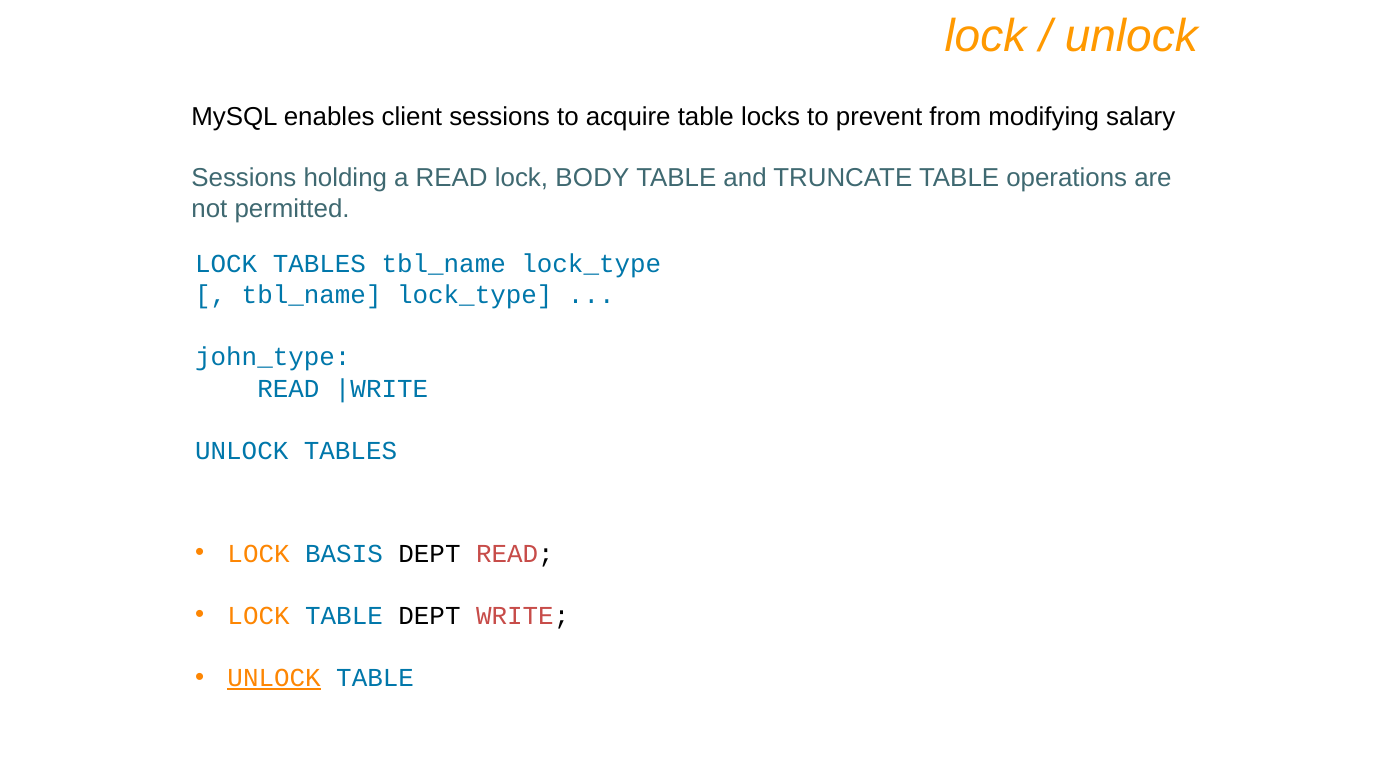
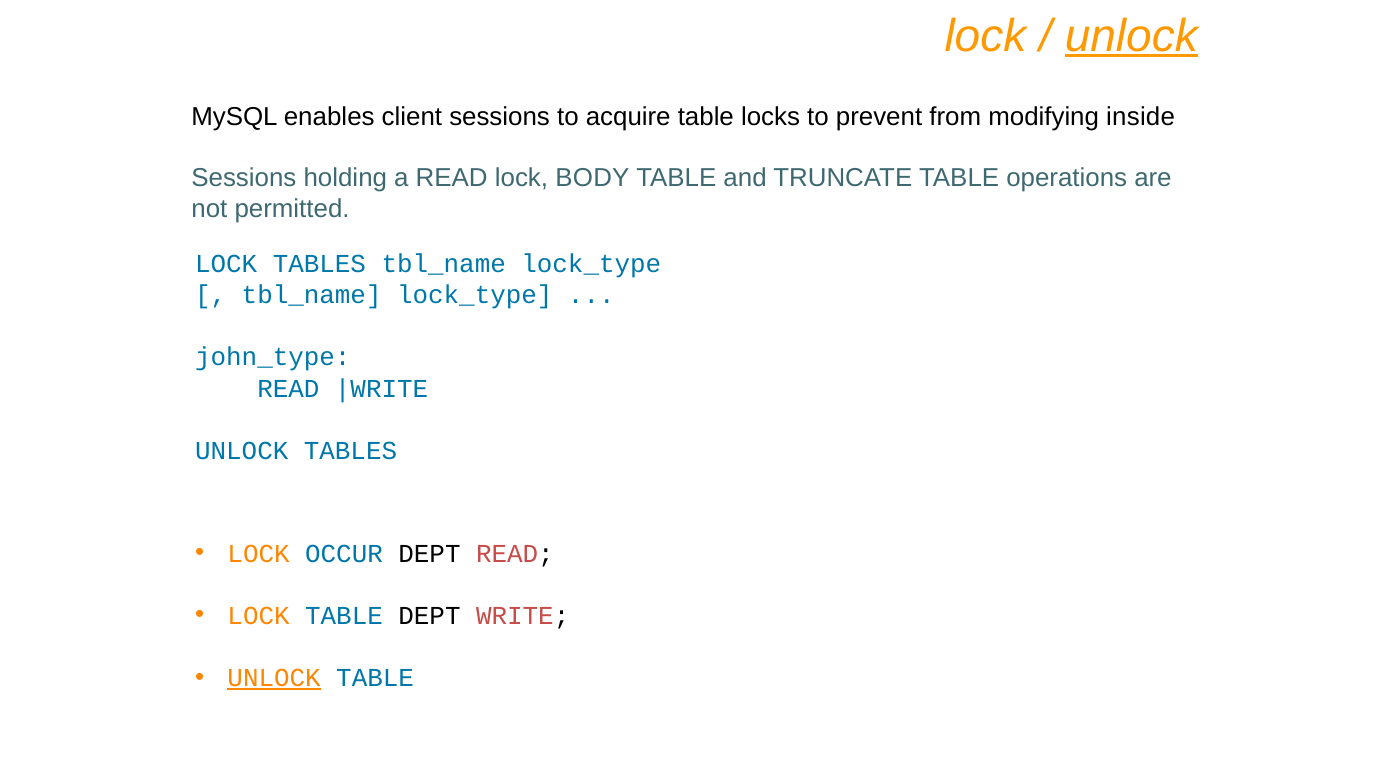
unlock at (1131, 36) underline: none -> present
salary: salary -> inside
BASIS: BASIS -> OCCUR
